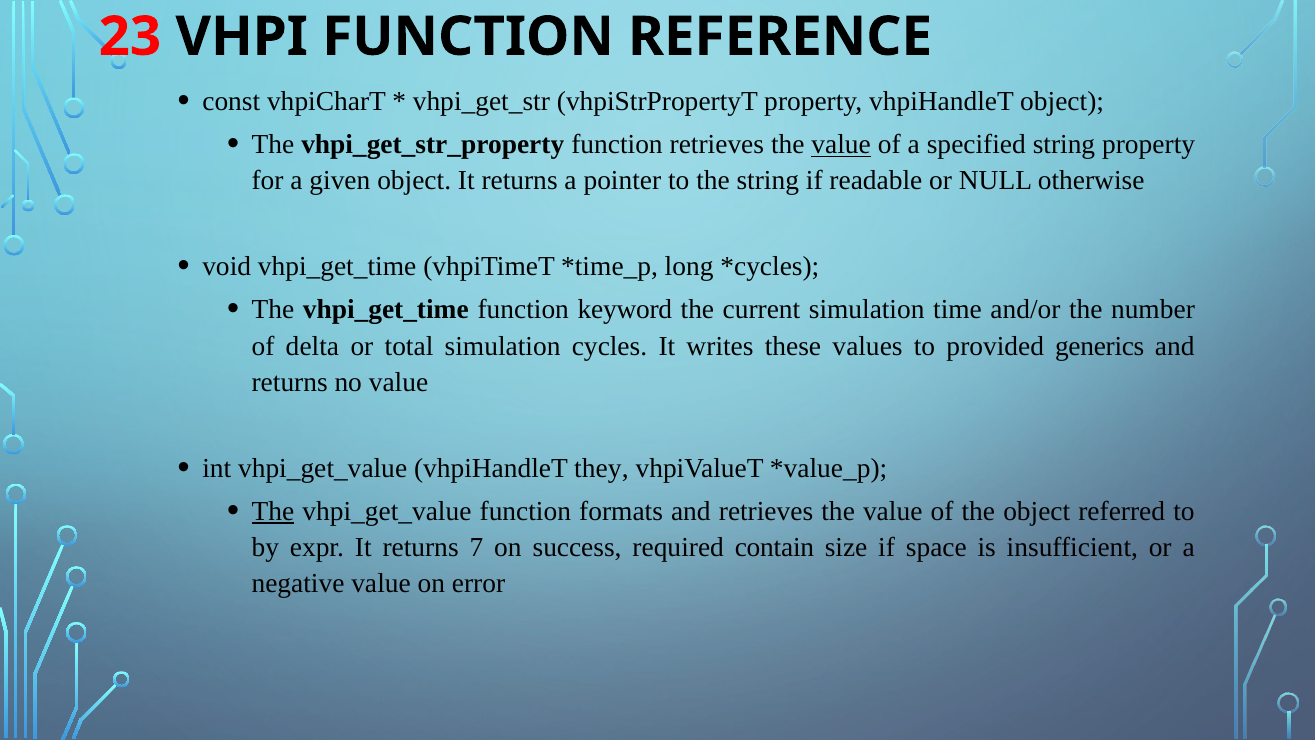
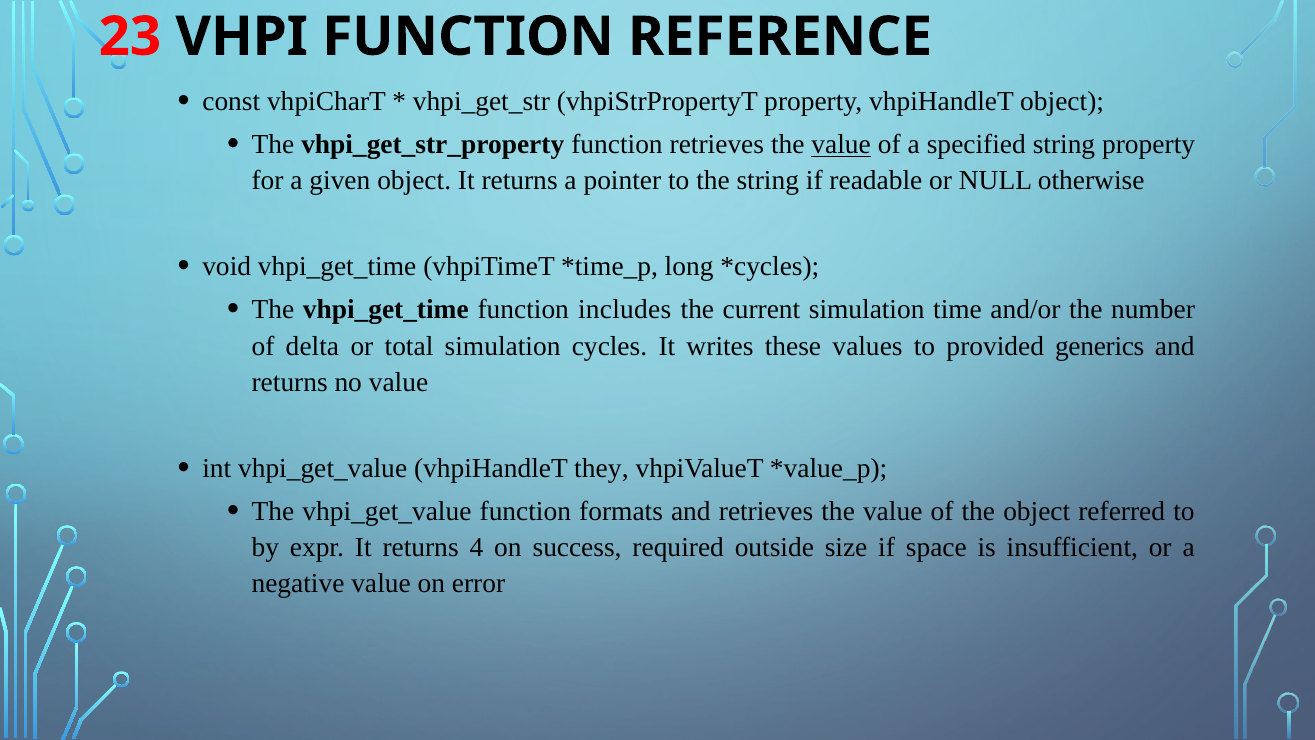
keyword: keyword -> includes
The at (273, 511) underline: present -> none
7: 7 -> 4
contain: contain -> outside
